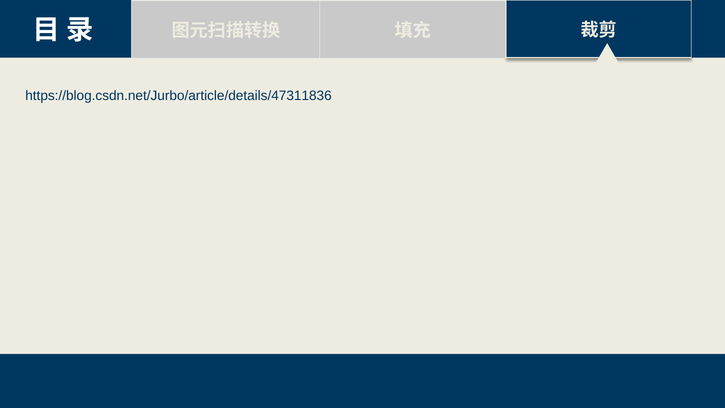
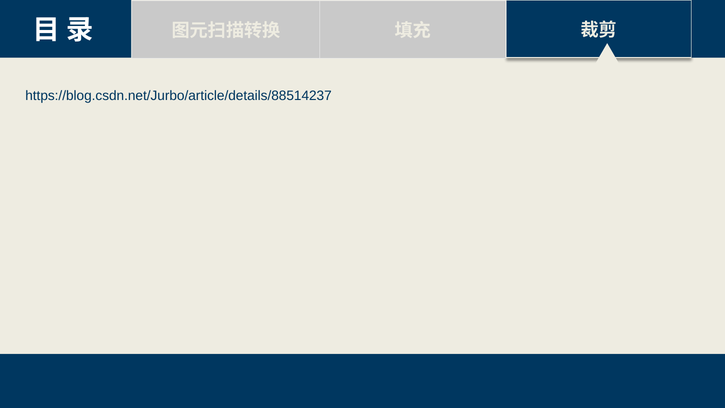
https://blog.csdn.net/Jurbo/article/details/47311836: https://blog.csdn.net/Jurbo/article/details/47311836 -> https://blog.csdn.net/Jurbo/article/details/88514237
